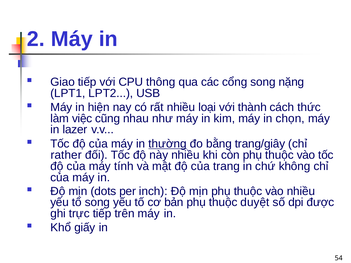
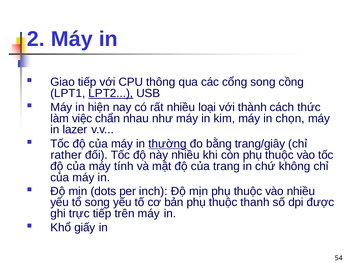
nặng: nặng -> cồng
LPT2 underline: none -> present
cũng: cũng -> chẩn
duyệt: duyệt -> thanh
